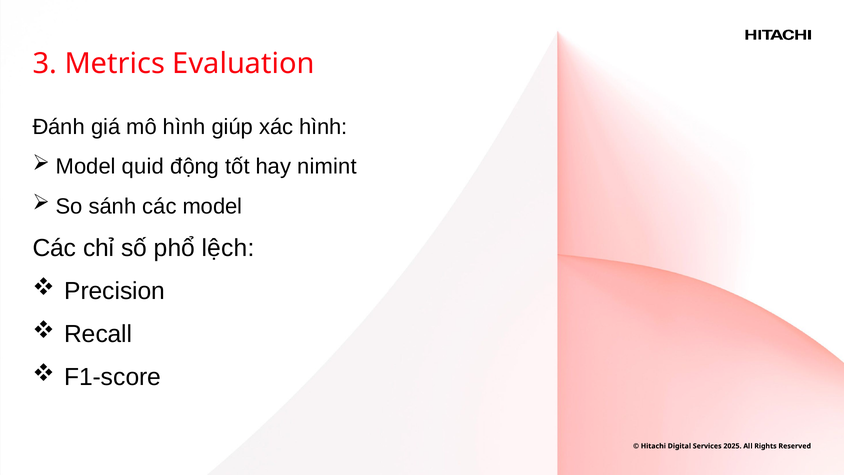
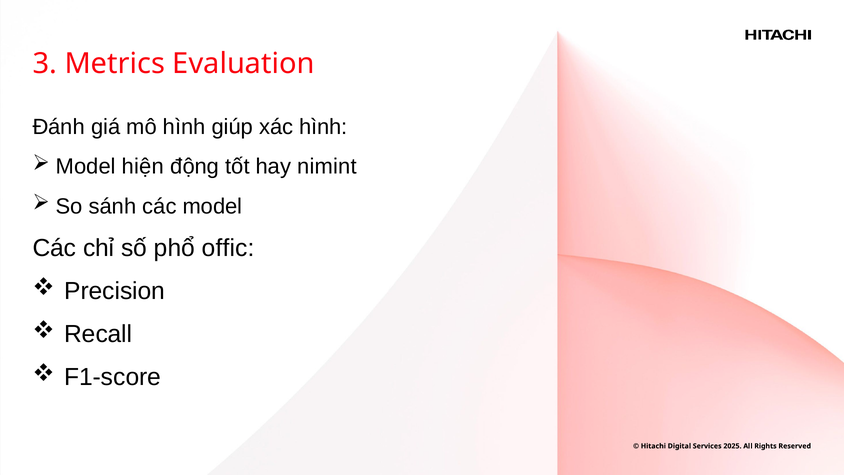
quid: quid -> hiện
lệch: lệch -> offic
